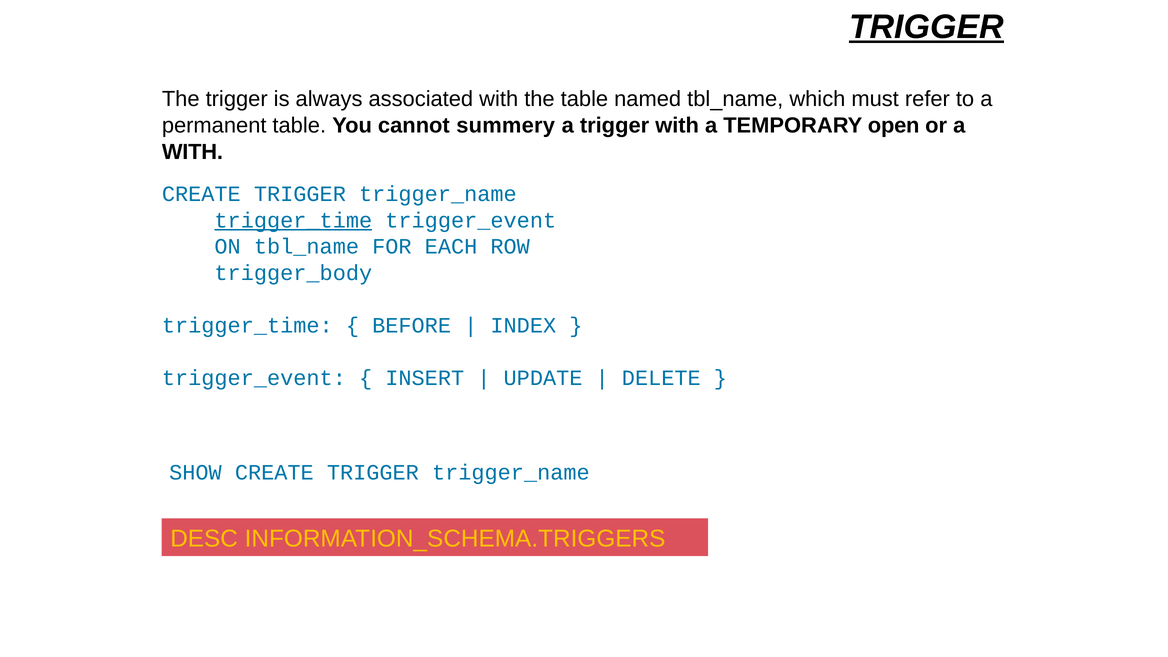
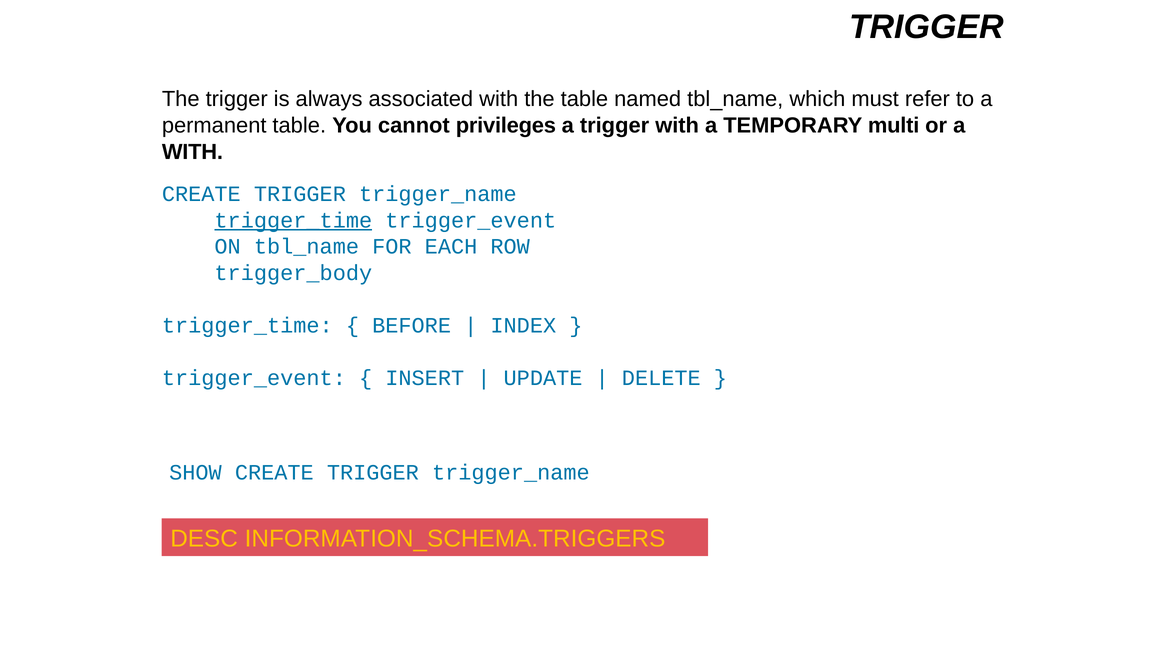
TRIGGER at (926, 27) underline: present -> none
summery: summery -> privileges
open: open -> multi
